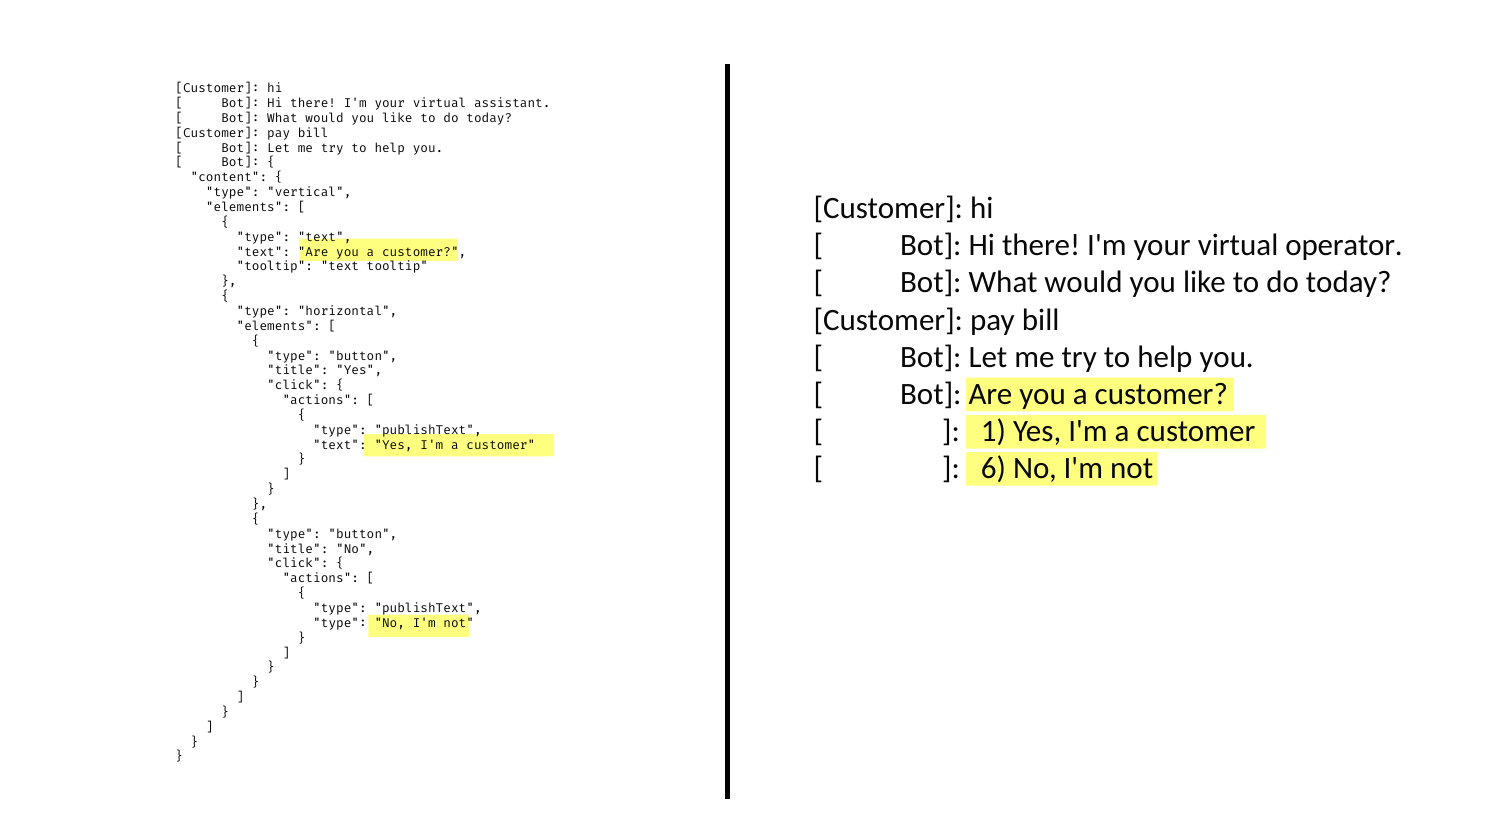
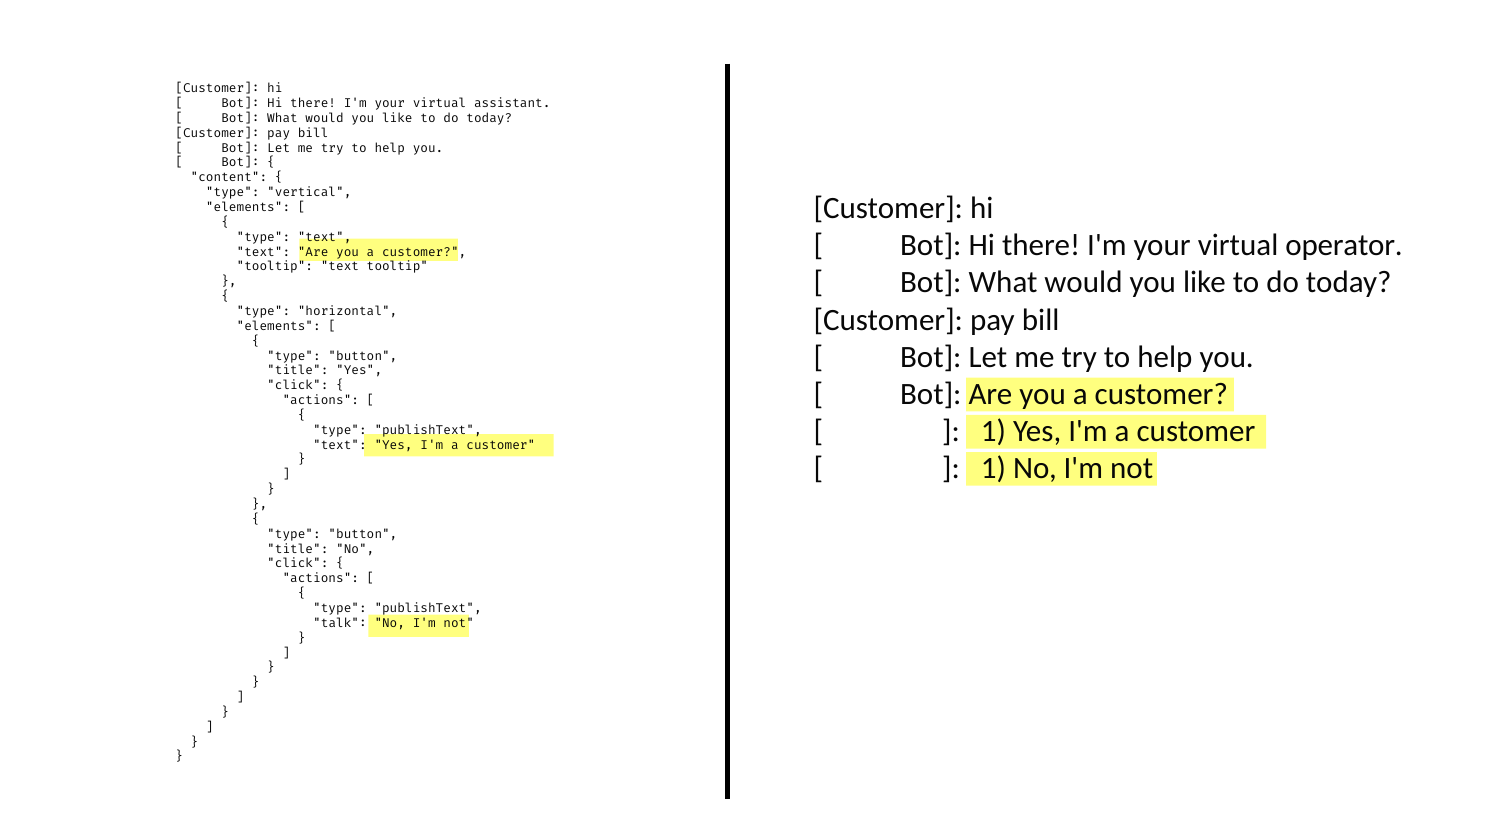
6 at (993, 469): 6 -> 1
type at (340, 623): type -> talk
